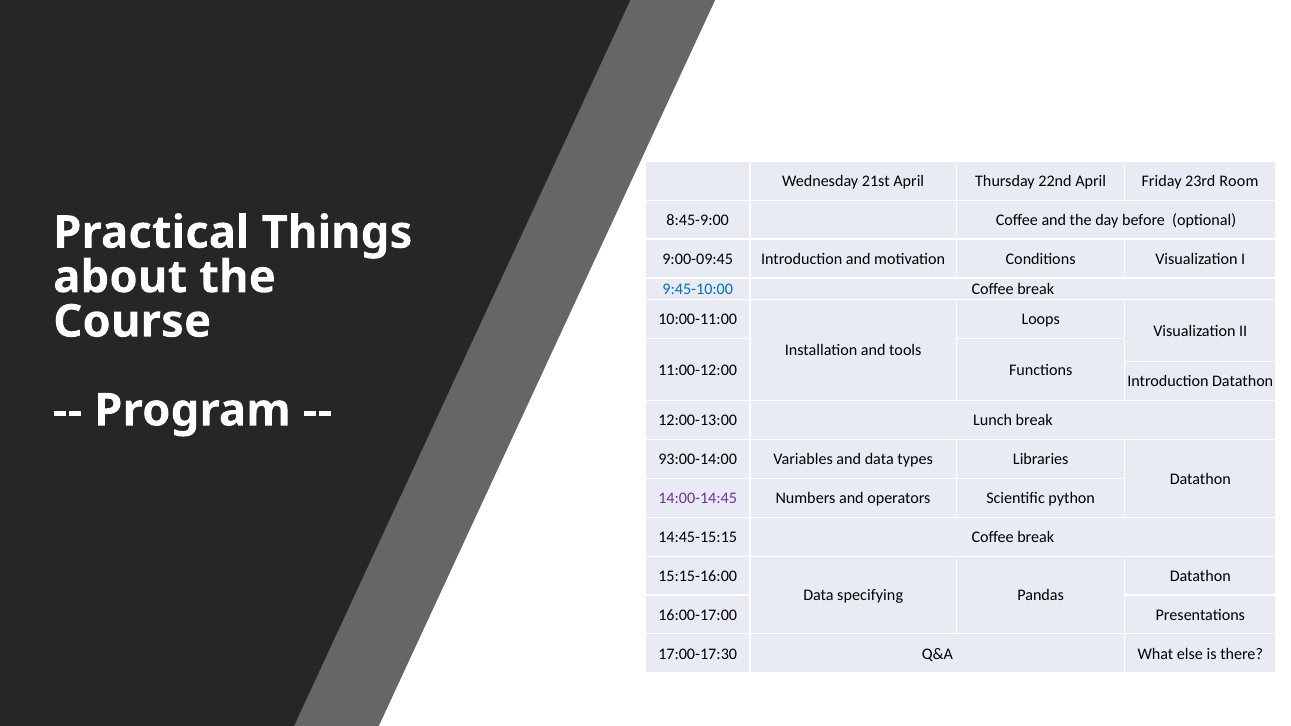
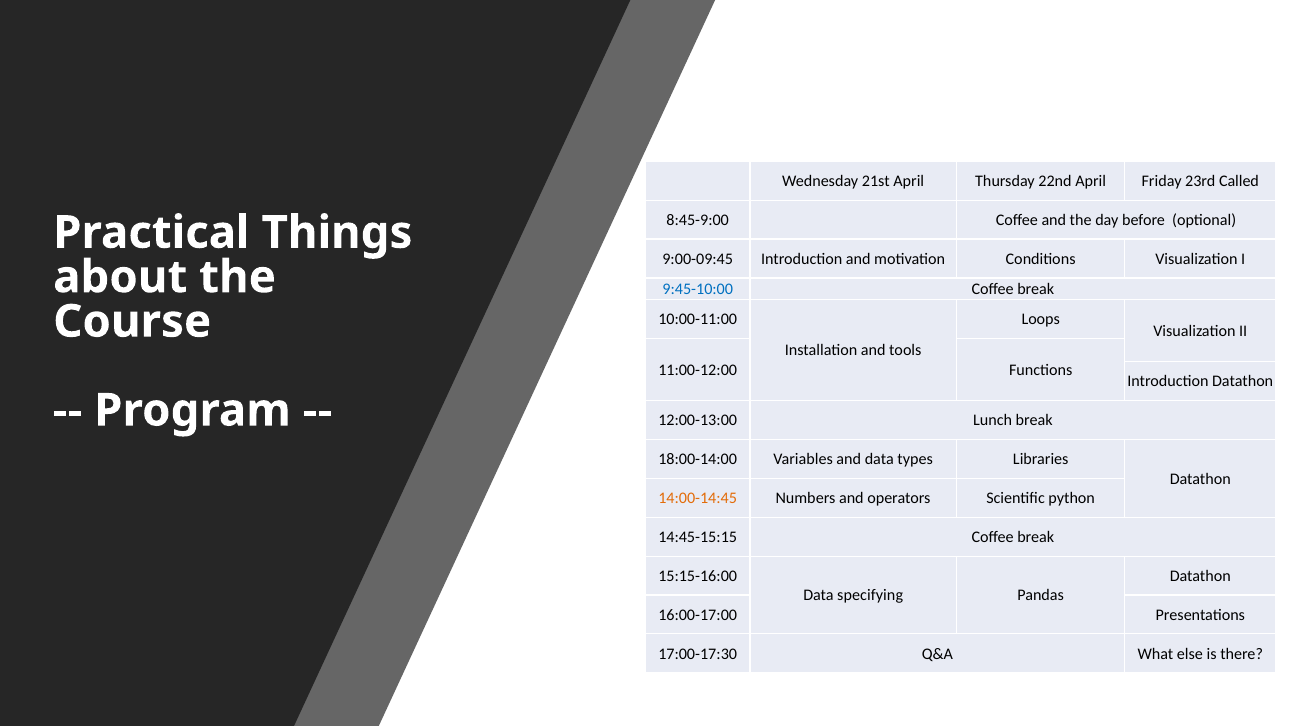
Room: Room -> Called
93:00-14:00: 93:00-14:00 -> 18:00-14:00
14:00-14:45 colour: purple -> orange
